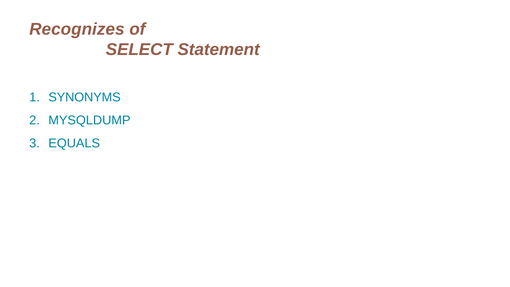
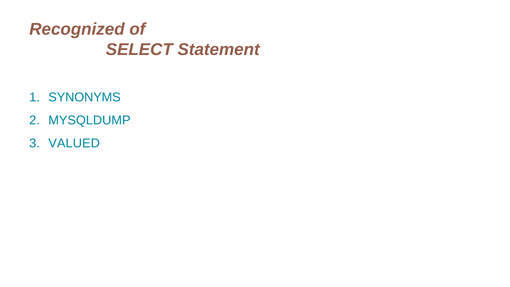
Recognizes: Recognizes -> Recognized
EQUALS: EQUALS -> VALUED
